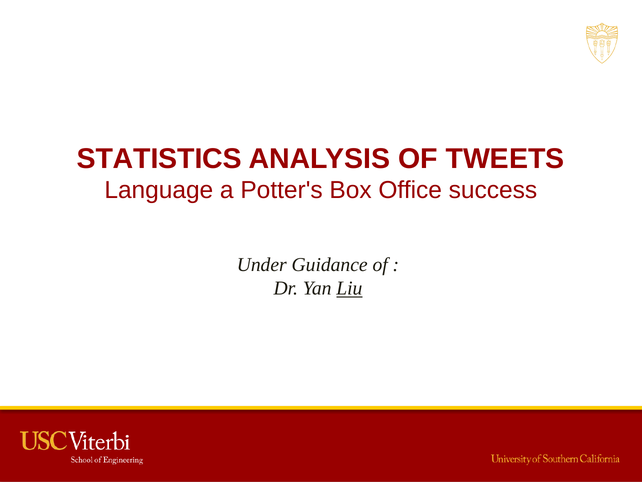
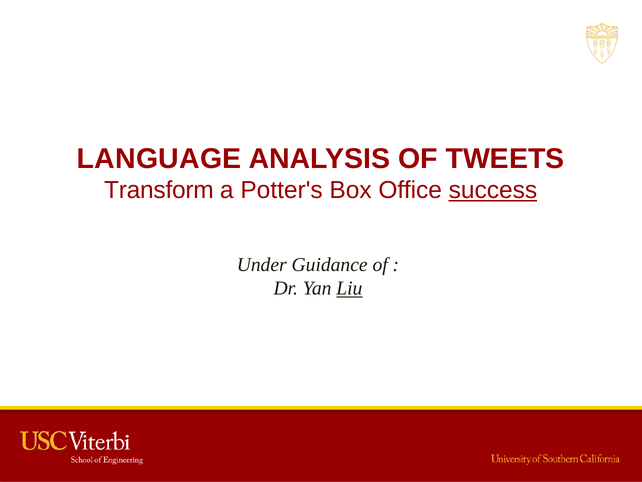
STATISTICS: STATISTICS -> LANGUAGE
Language: Language -> Transform
success underline: none -> present
